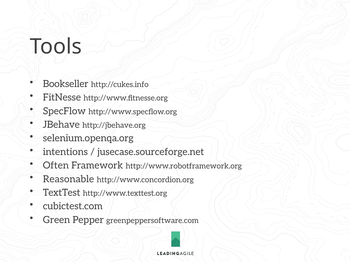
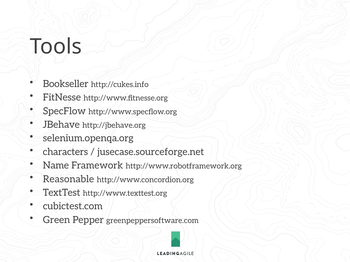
intentions: intentions -> characters
Often: Often -> Name
